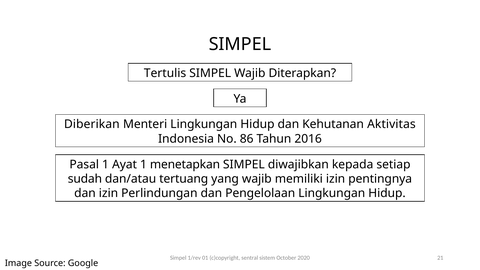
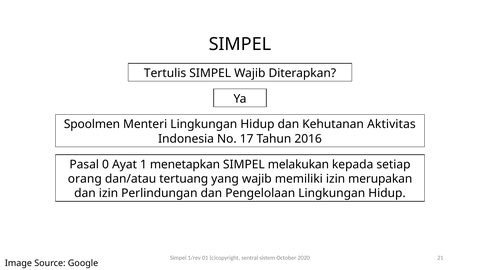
Diberikan: Diberikan -> Spoolmen
86: 86 -> 17
Pasal 1: 1 -> 0
diwajibkan: diwajibkan -> melakukan
sudah: sudah -> orang
pentingnya: pentingnya -> merupakan
